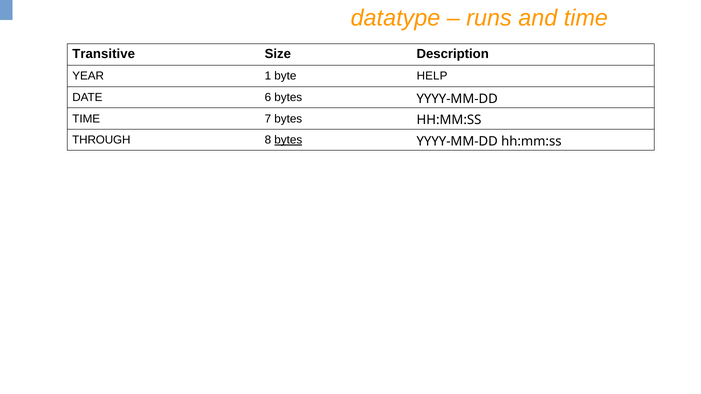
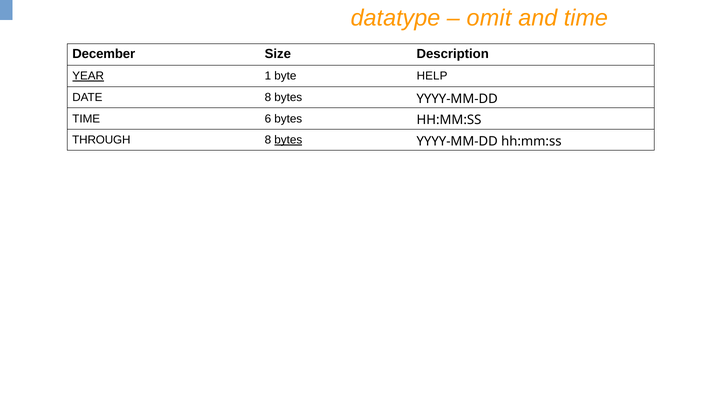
runs: runs -> omit
Transitive: Transitive -> December
YEAR underline: none -> present
DATE 6: 6 -> 8
7: 7 -> 6
